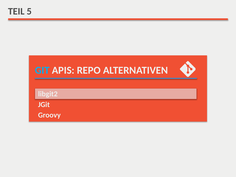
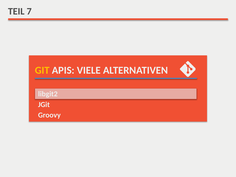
5: 5 -> 7
GIT colour: light blue -> yellow
REPO: REPO -> VIELE
